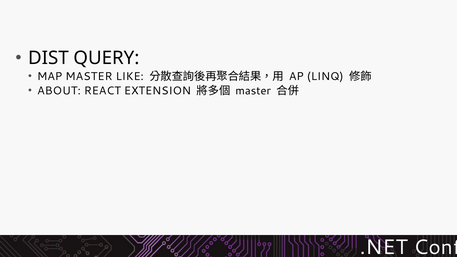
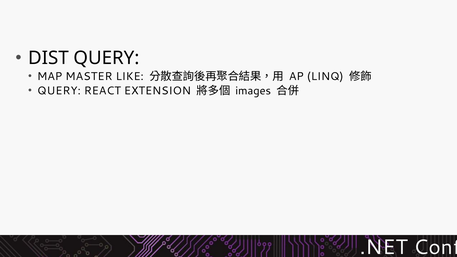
ABOUT at (59, 91): ABOUT -> QUERY
master at (253, 91): master -> images
